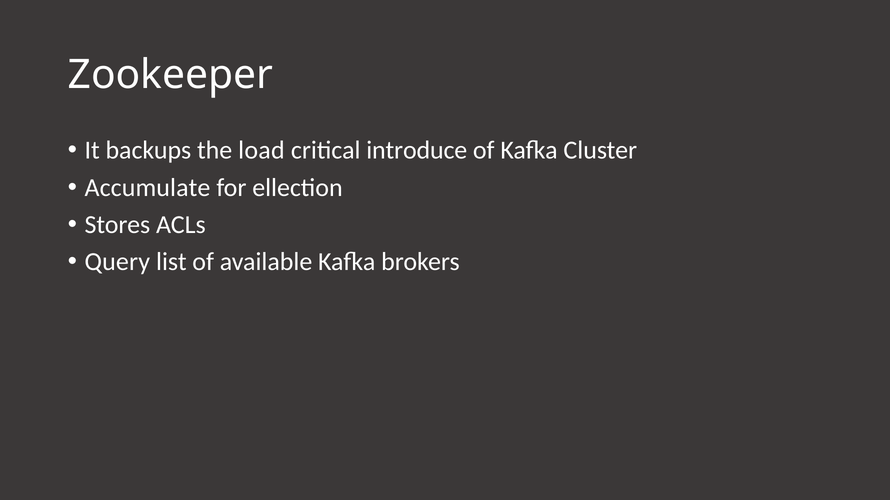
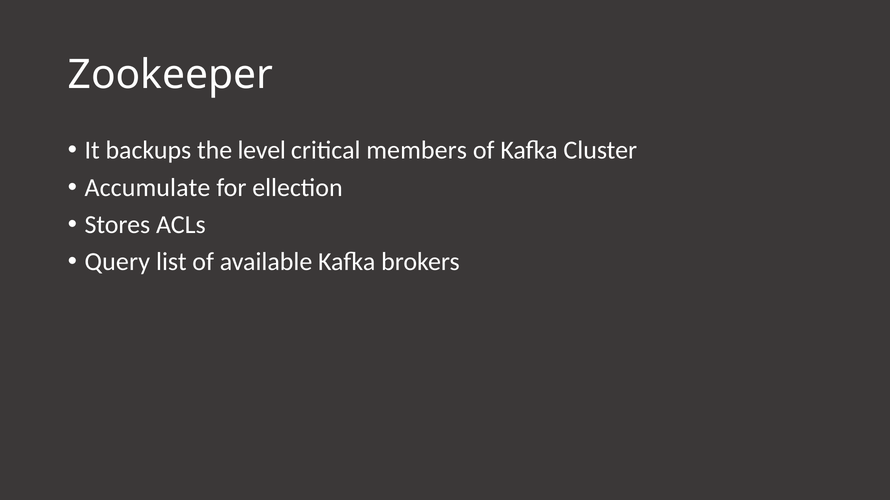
load: load -> level
introduce: introduce -> members
